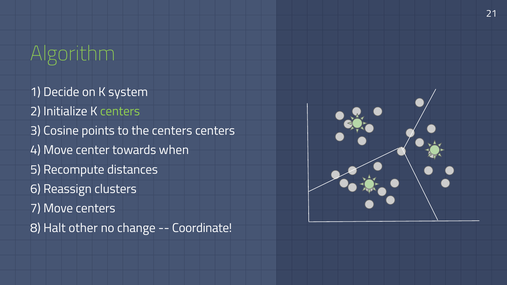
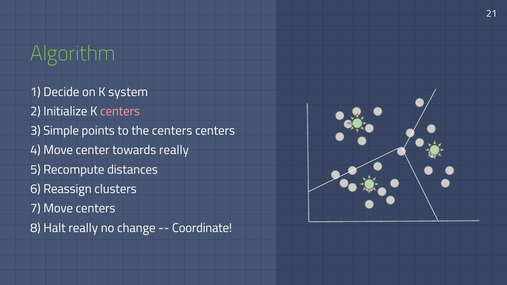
centers at (120, 111) colour: light green -> pink
Cosine: Cosine -> Simple
towards when: when -> really
Halt other: other -> really
